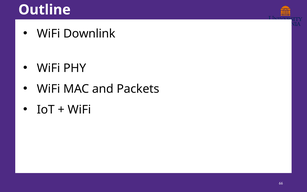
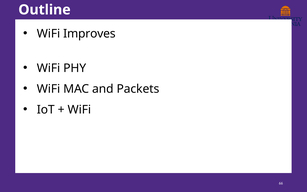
Downlink: Downlink -> Improves
